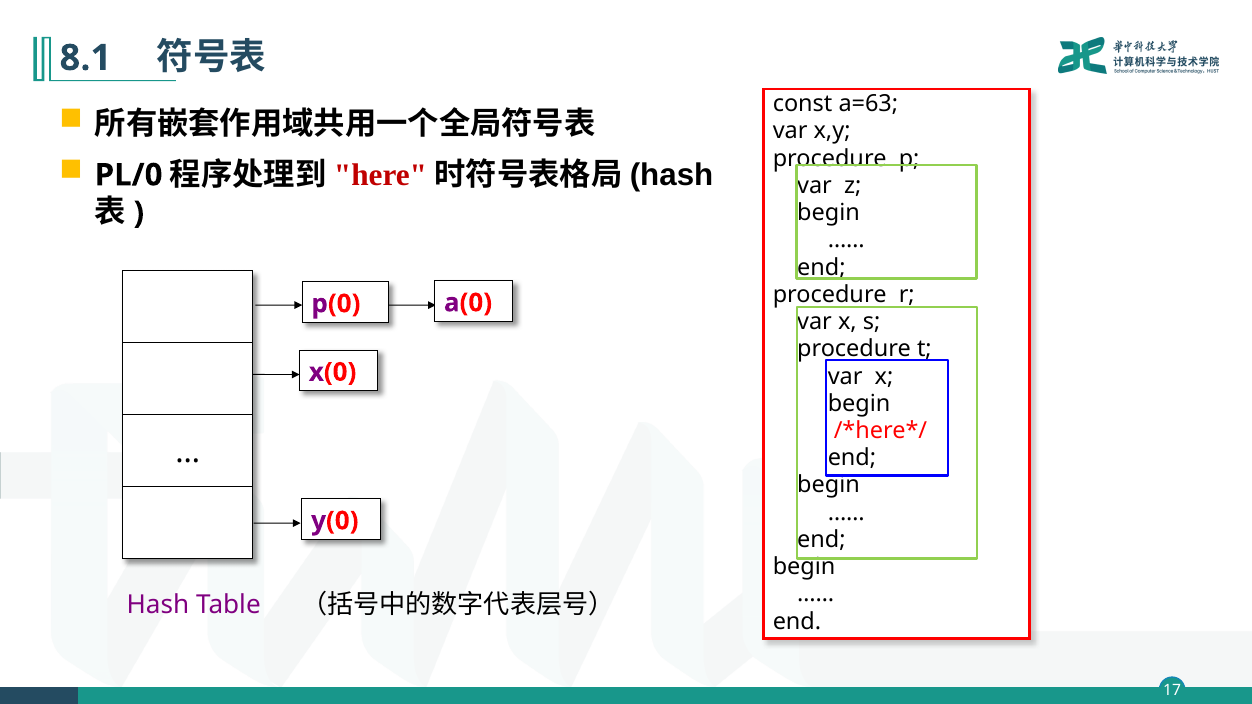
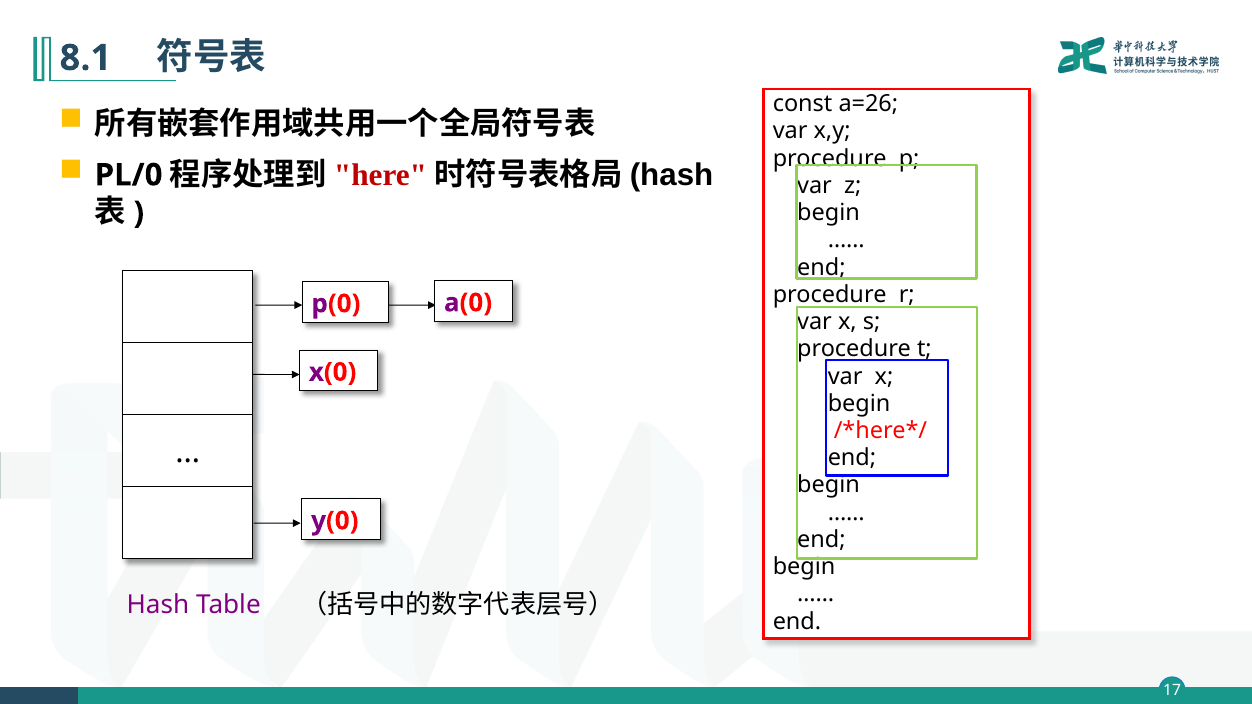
a=63: a=63 -> a=26
